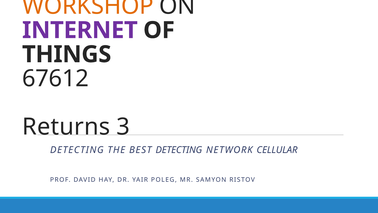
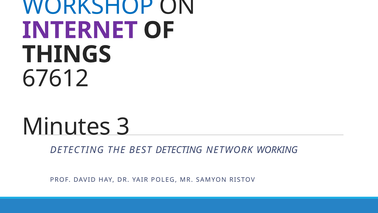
WORKSHOP colour: orange -> blue
Returns: Returns -> Minutes
CELLULAR: CELLULAR -> WORKING
